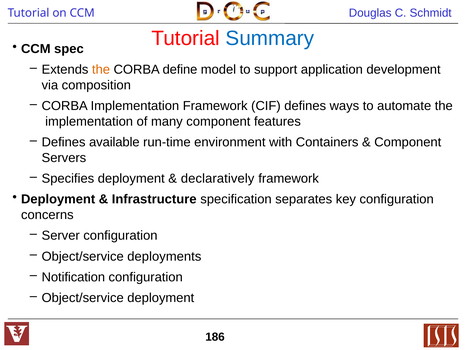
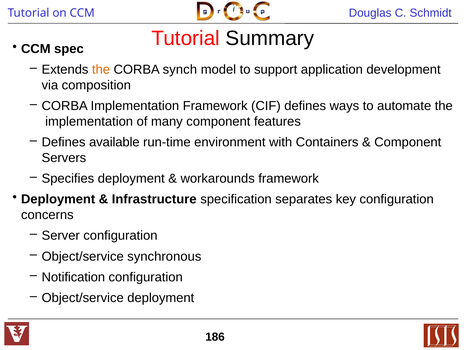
Summary colour: blue -> black
define: define -> synch
declaratively: declaratively -> workarounds
deployments: deployments -> synchronous
